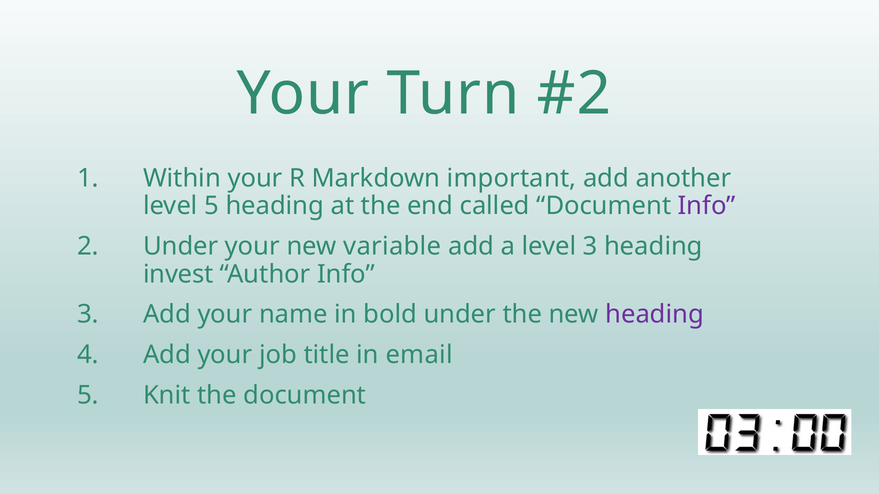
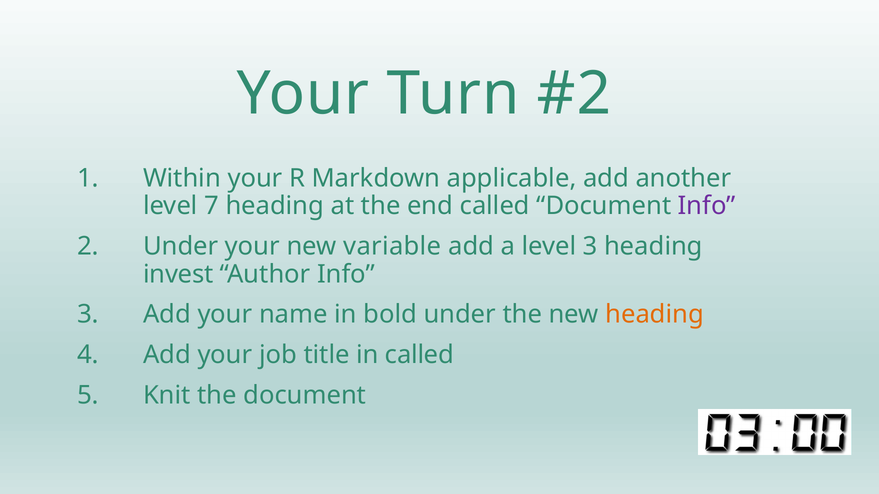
important: important -> applicable
level 5: 5 -> 7
heading at (655, 315) colour: purple -> orange
in email: email -> called
